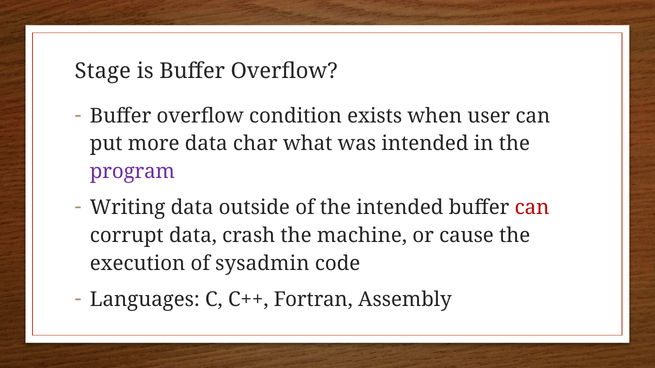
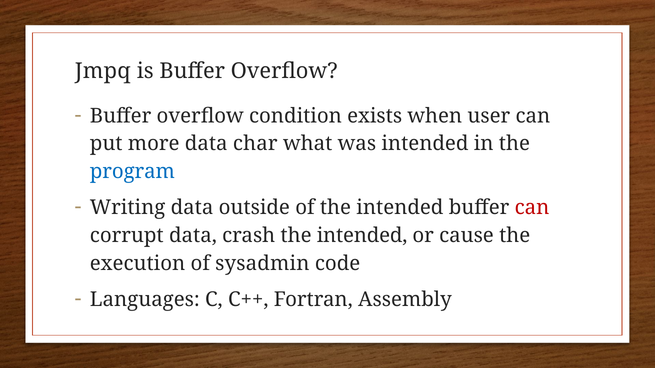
Stage: Stage -> Jmpq
program colour: purple -> blue
crash the machine: machine -> intended
